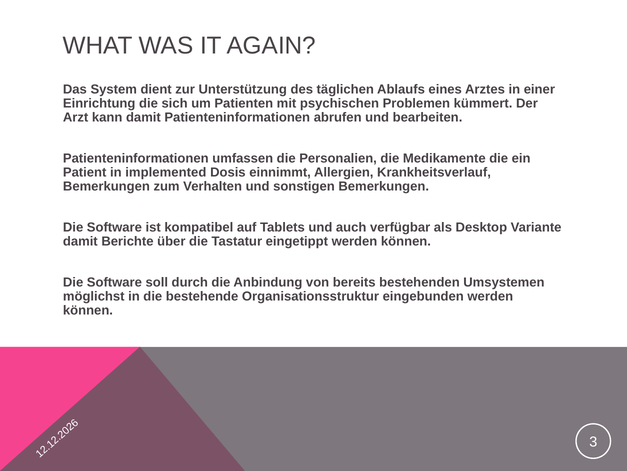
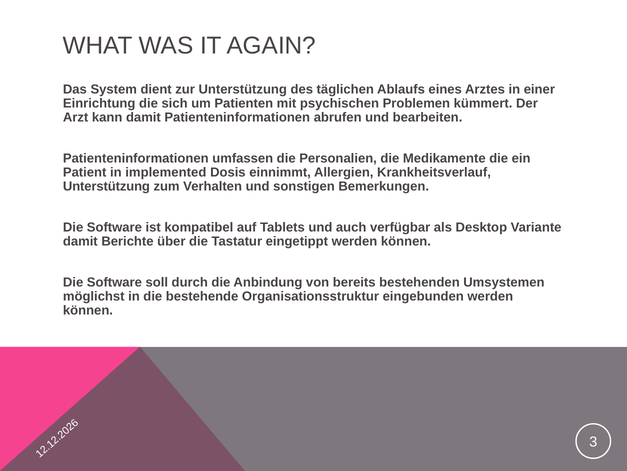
Bemerkungen at (106, 186): Bemerkungen -> Unterstützung
